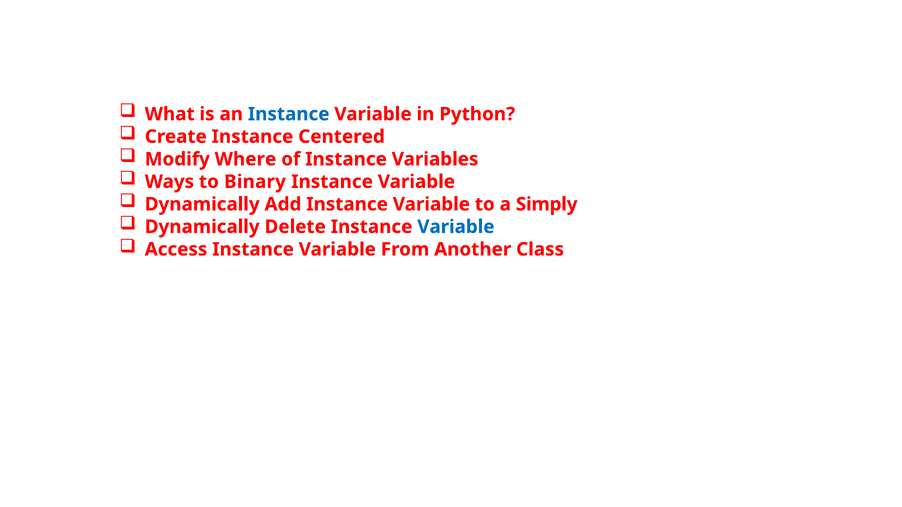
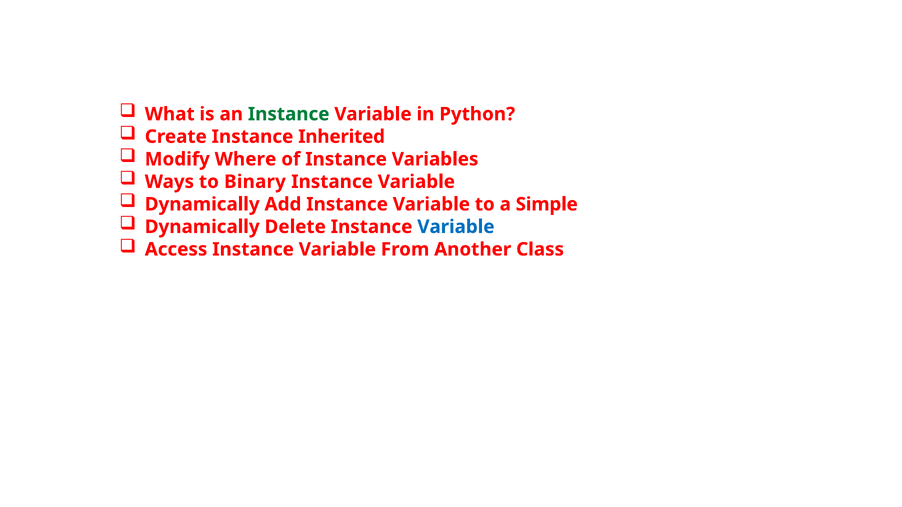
Instance at (289, 114) colour: blue -> green
Centered: Centered -> Inherited
Simply: Simply -> Simple
